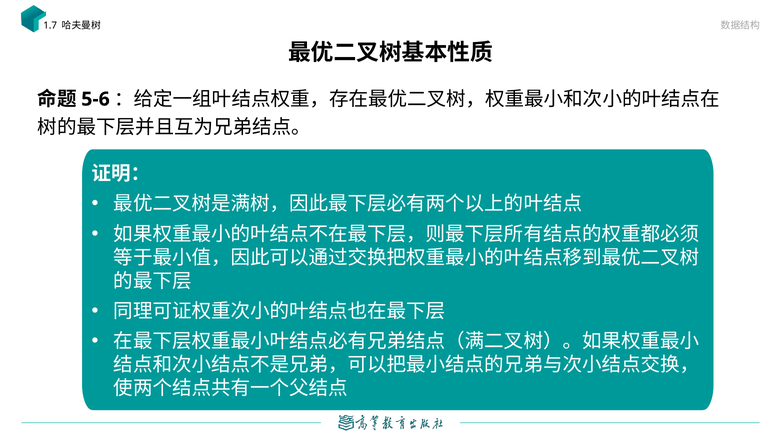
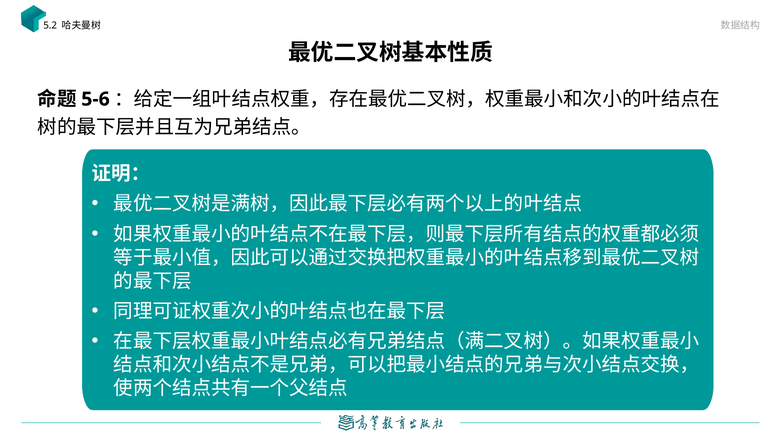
1.7: 1.7 -> 5.2
